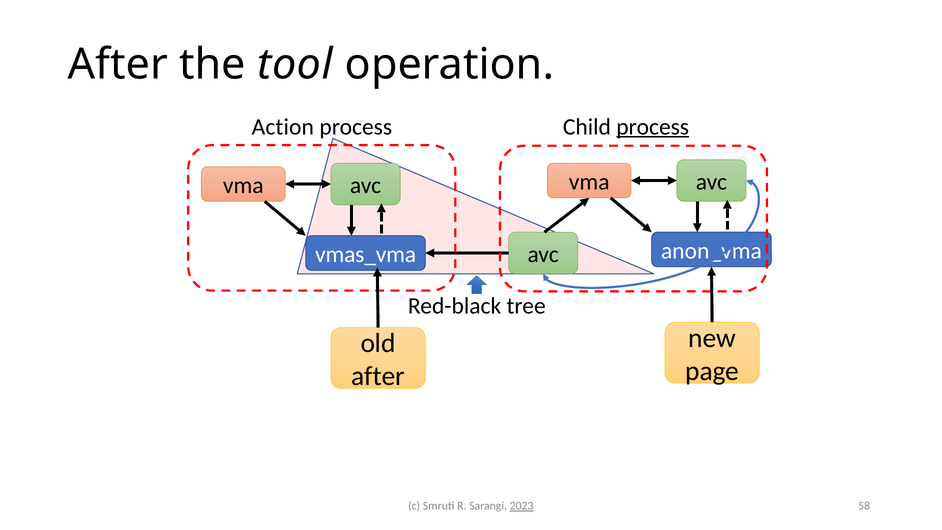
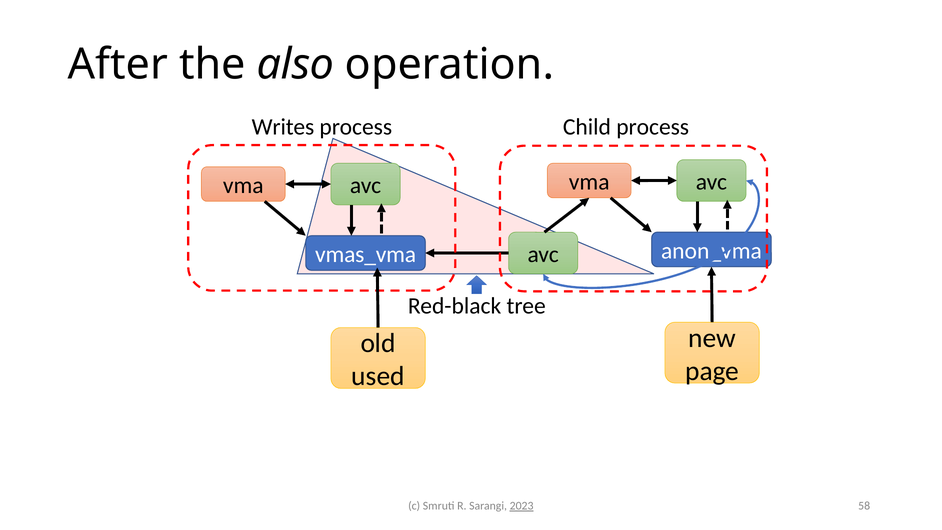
tool: tool -> also
Action: Action -> Writes
process at (653, 127) underline: present -> none
after at (378, 376): after -> used
